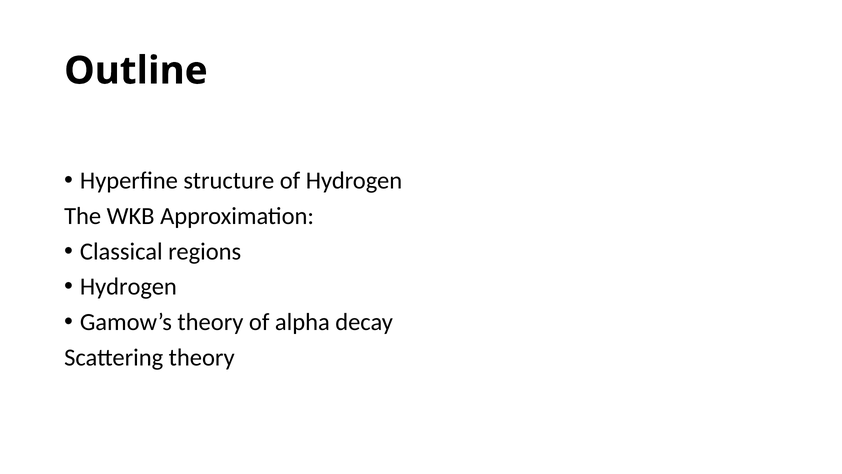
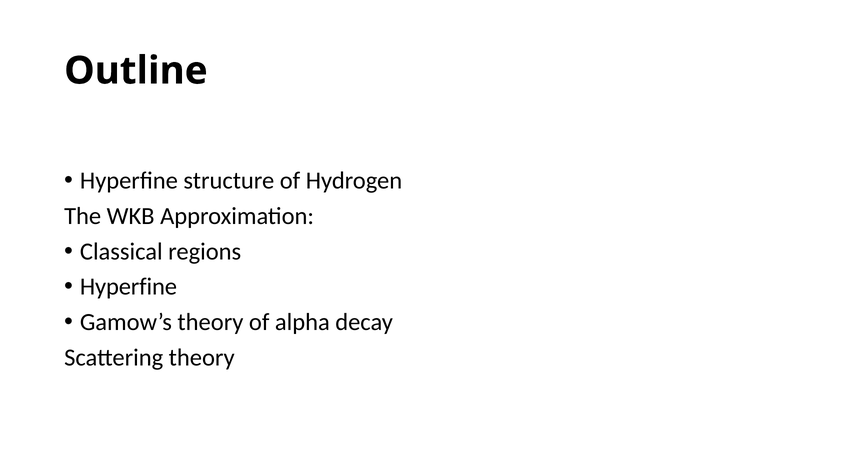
Hydrogen at (128, 287): Hydrogen -> Hyperfine
